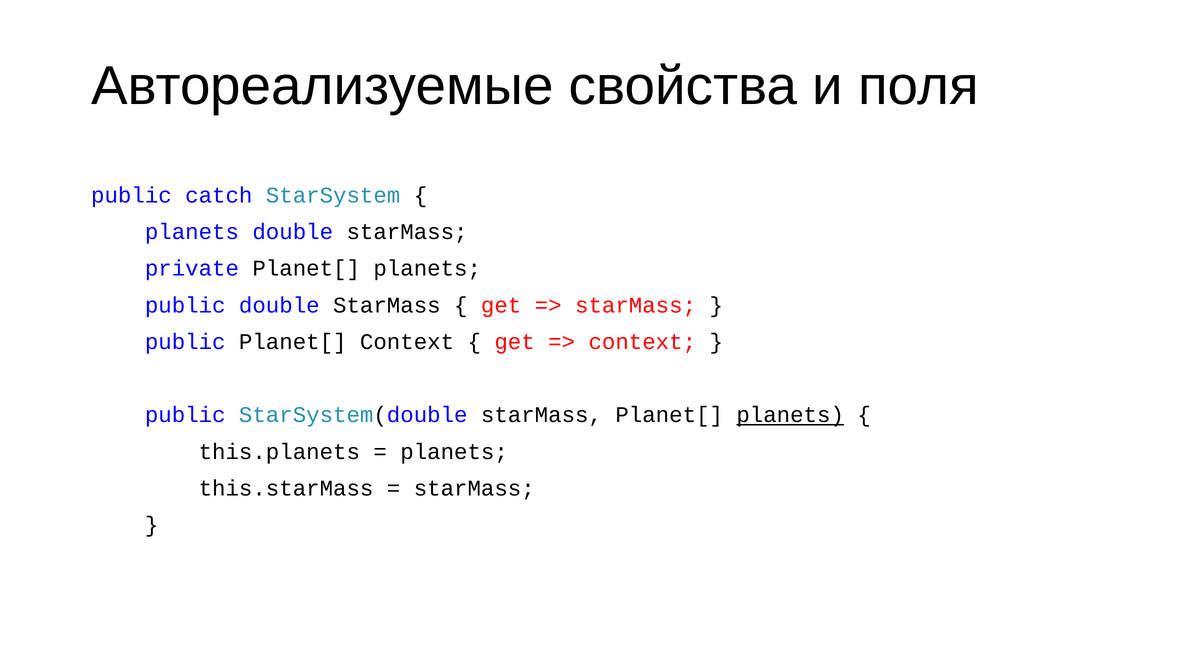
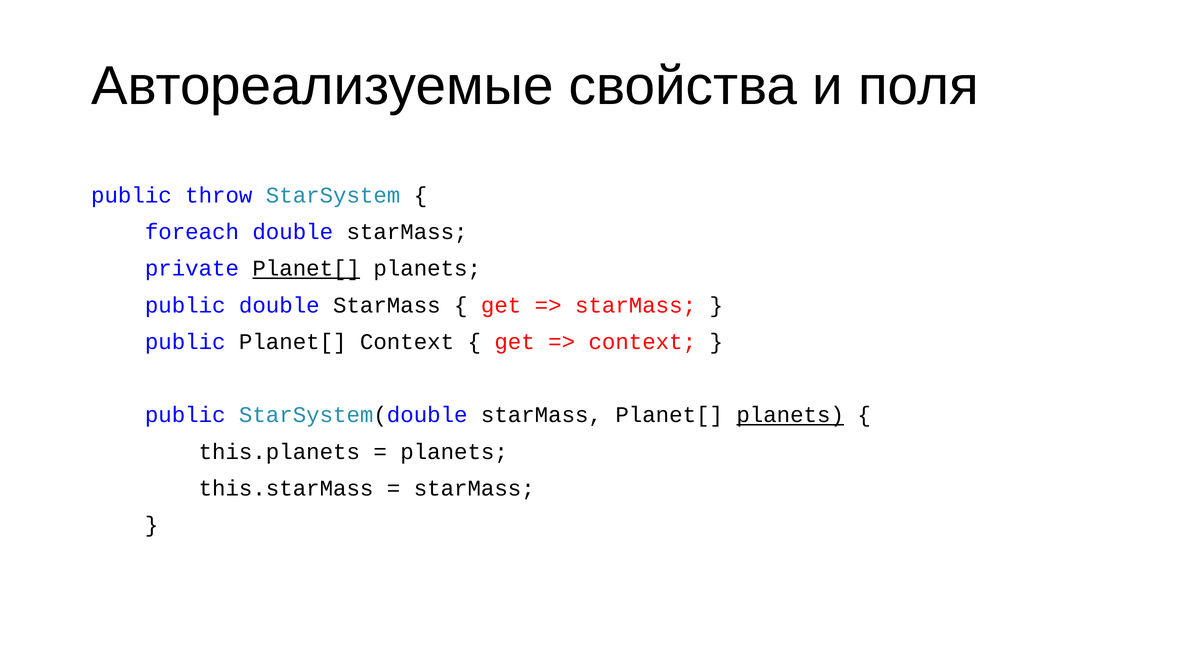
catch: catch -> throw
planets at (192, 232): planets -> foreach
Planet[ at (306, 269) underline: none -> present
